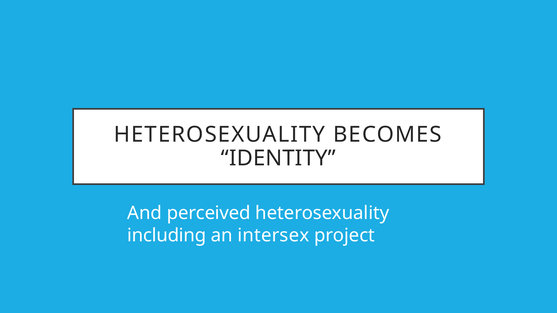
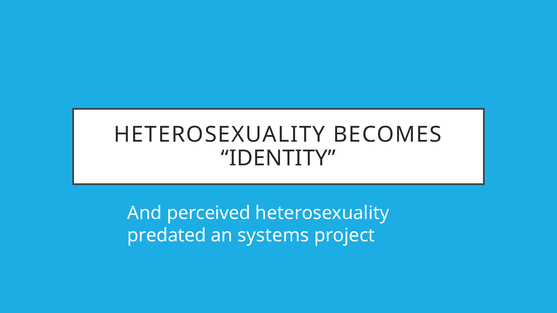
including: including -> predated
intersex: intersex -> systems
